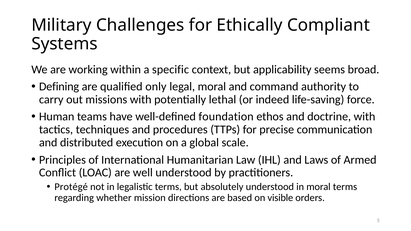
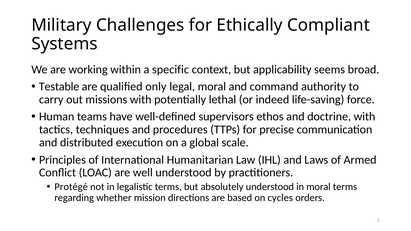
Defining: Defining -> Testable
foundation: foundation -> supervisors
visible: visible -> cycles
